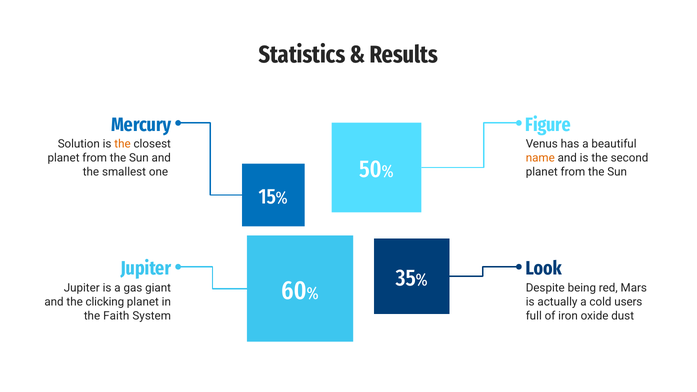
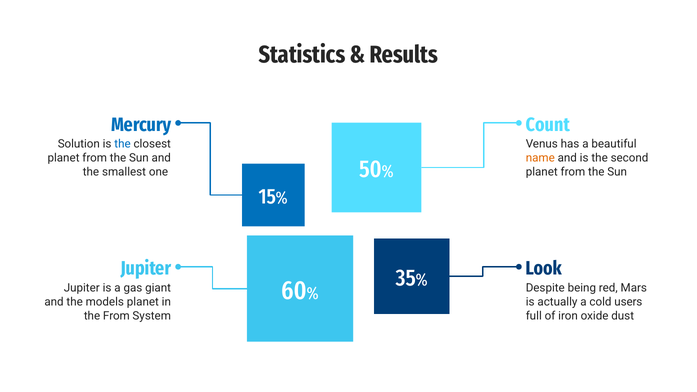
Figure: Figure -> Count
the at (123, 144) colour: orange -> blue
clicking: clicking -> models
the Faith: Faith -> From
